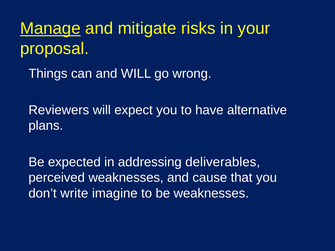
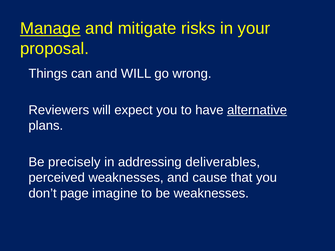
alternative underline: none -> present
expected: expected -> precisely
write: write -> page
